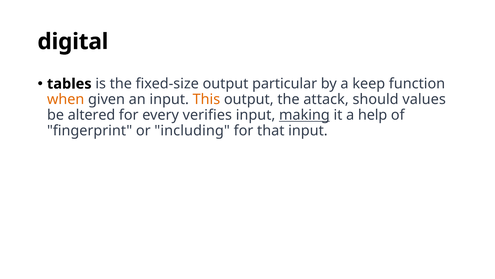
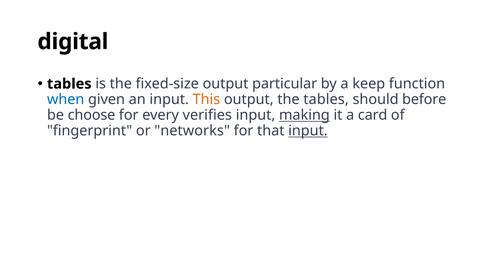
when colour: orange -> blue
the attack: attack -> tables
values: values -> before
altered: altered -> choose
help: help -> card
including: including -> networks
input at (308, 130) underline: none -> present
